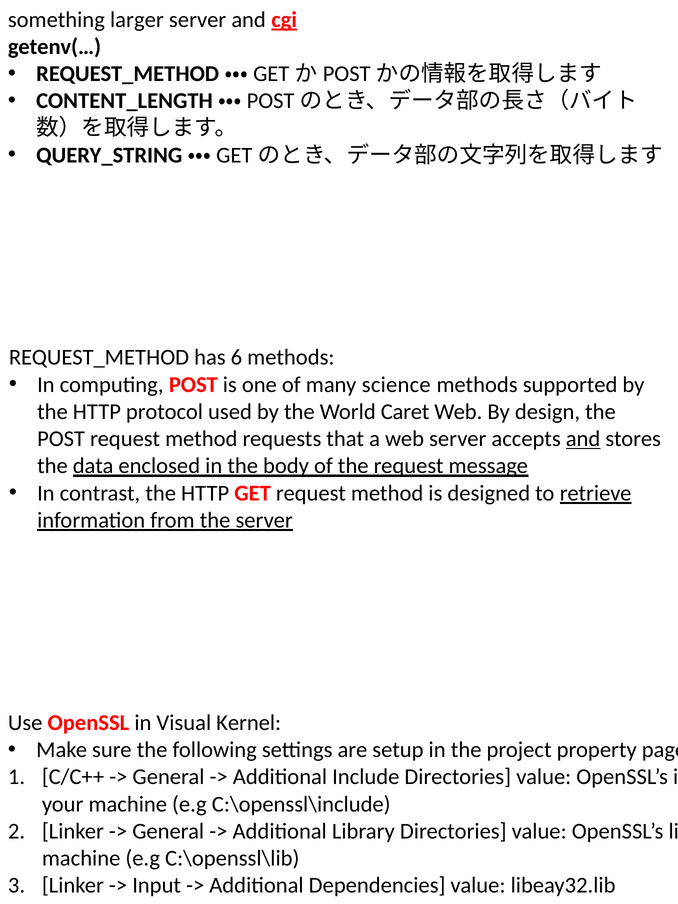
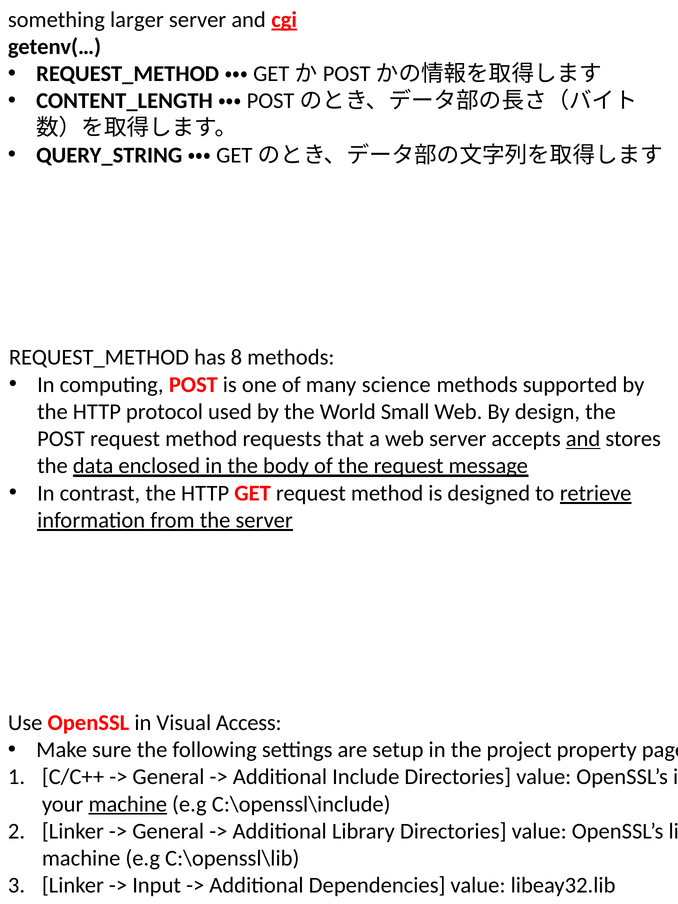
6: 6 -> 8
Caret: Caret -> Small
Kernel: Kernel -> Access
machine at (128, 804) underline: none -> present
